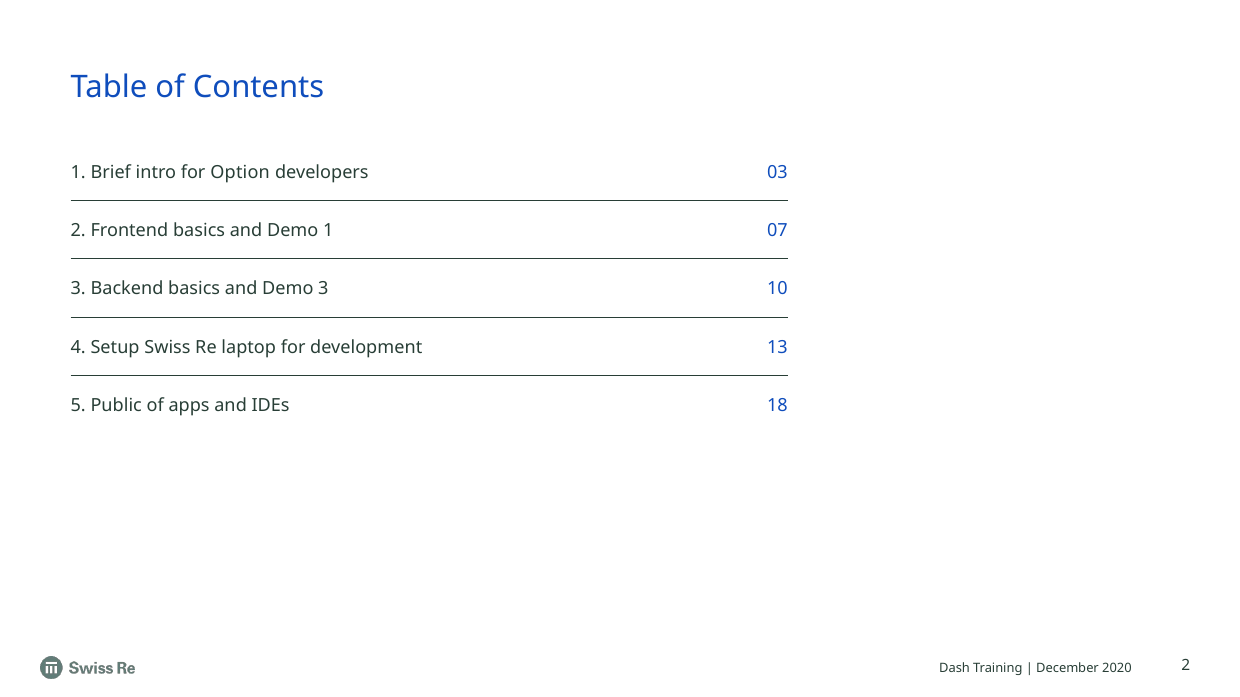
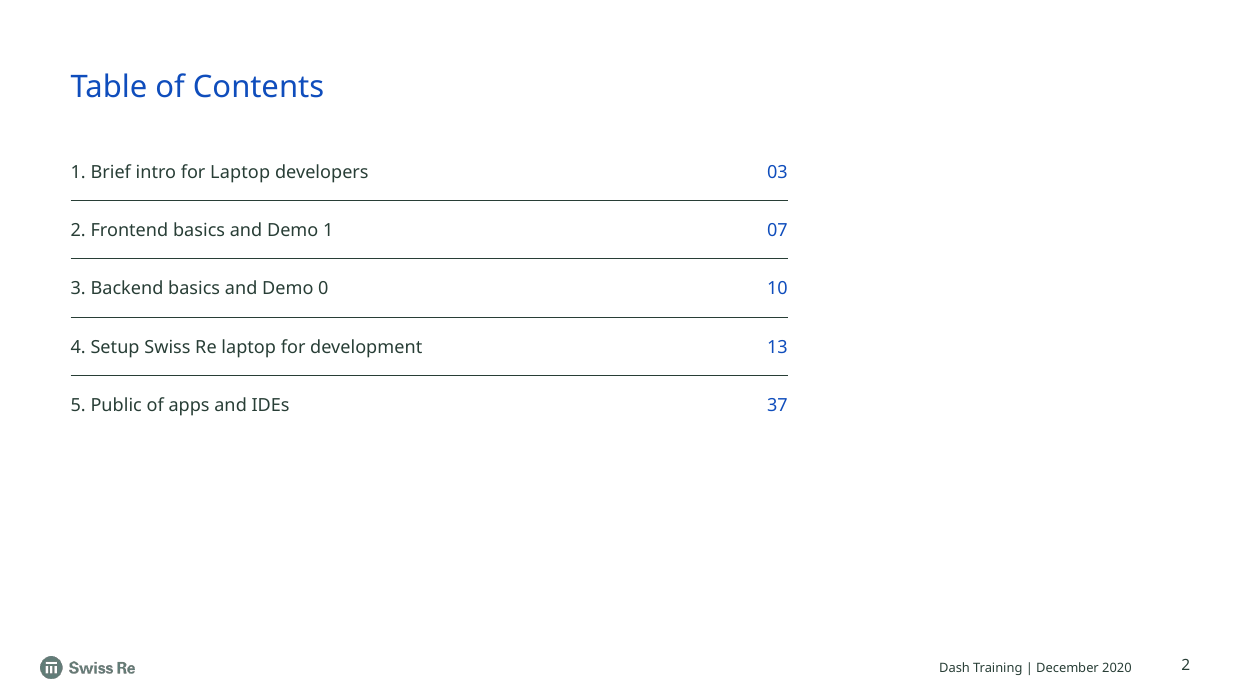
for Option: Option -> Laptop
Demo 3: 3 -> 0
18: 18 -> 37
